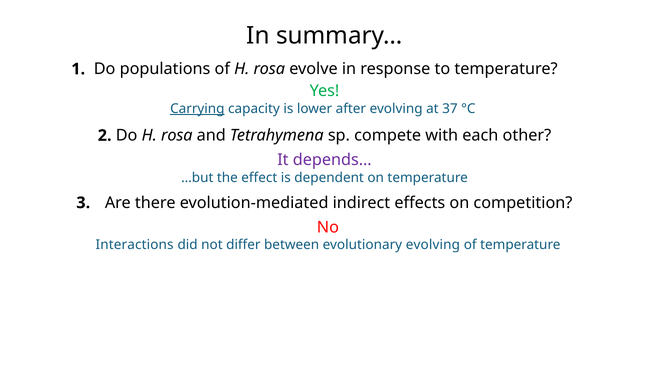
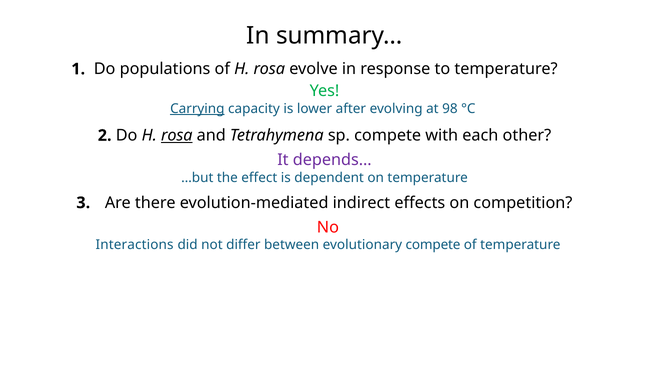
37: 37 -> 98
rosa at (177, 135) underline: none -> present
evolutionary evolving: evolving -> compete
